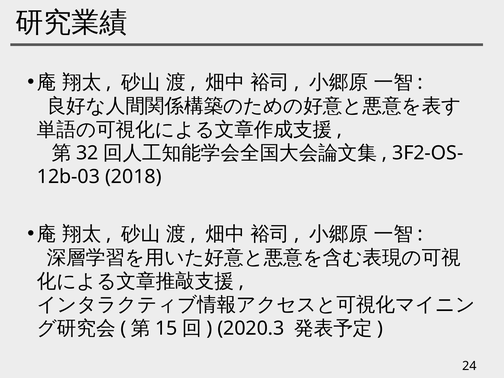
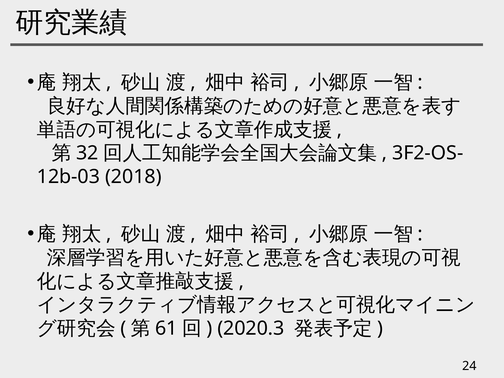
15: 15 -> 61
